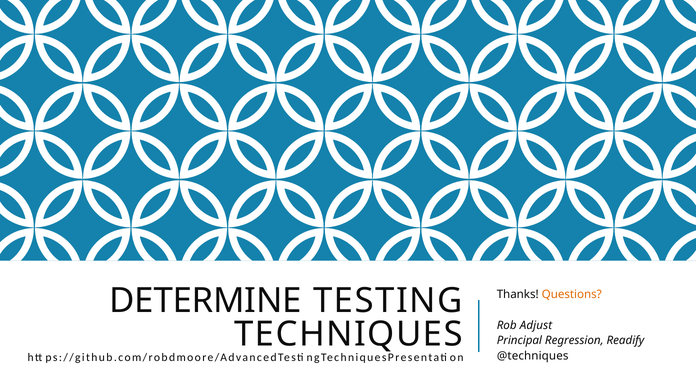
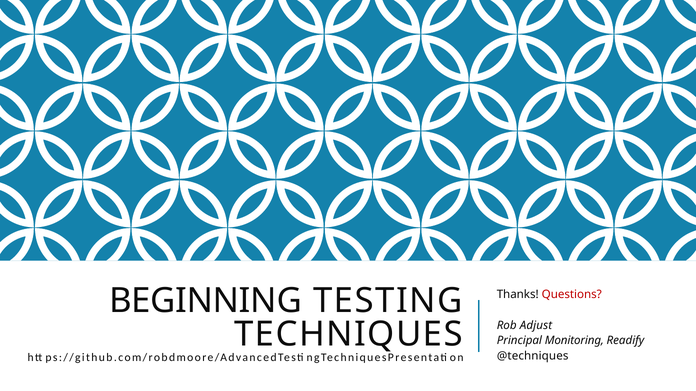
DETERMINE: DETERMINE -> BEGINNING
Questions colour: orange -> red
Regression: Regression -> Monitoring
